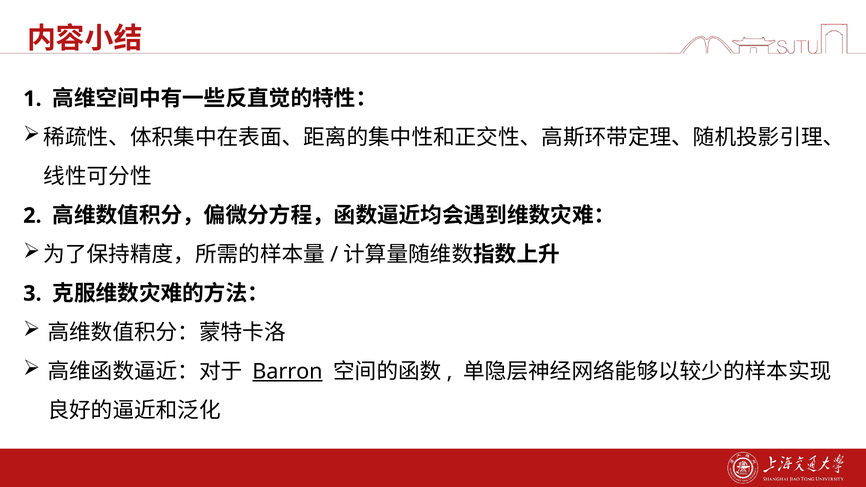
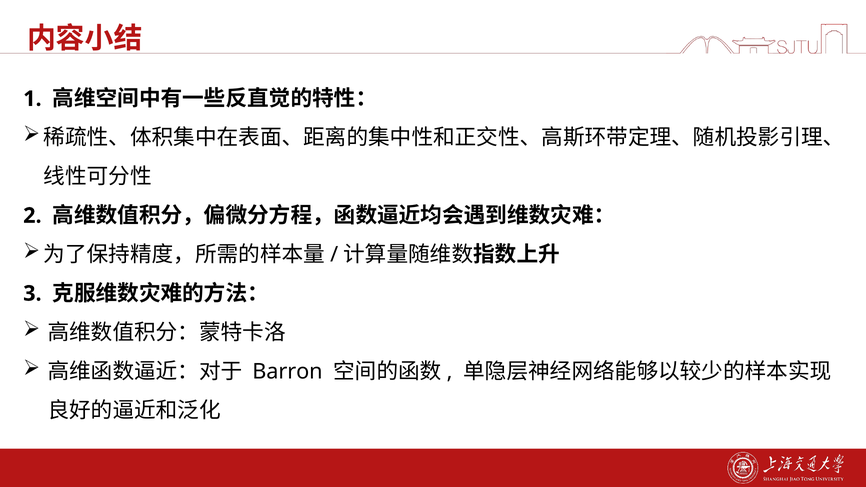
Barron underline: present -> none
